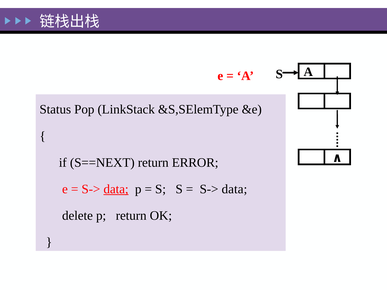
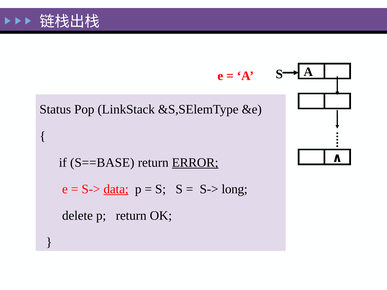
S==NEXT: S==NEXT -> S==BASE
ERROR underline: none -> present
data at (234, 189): data -> long
